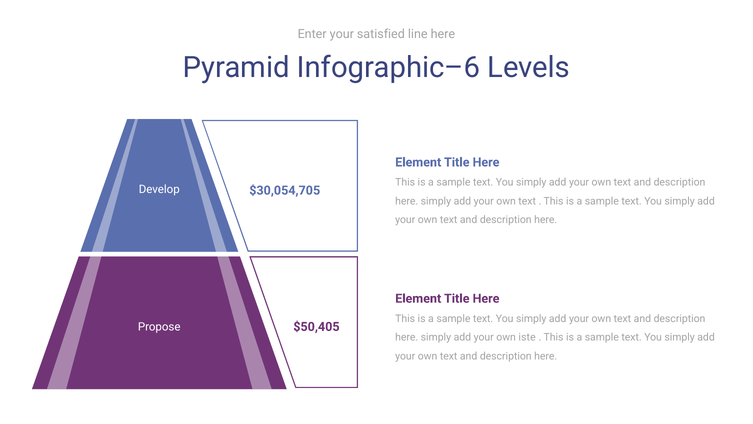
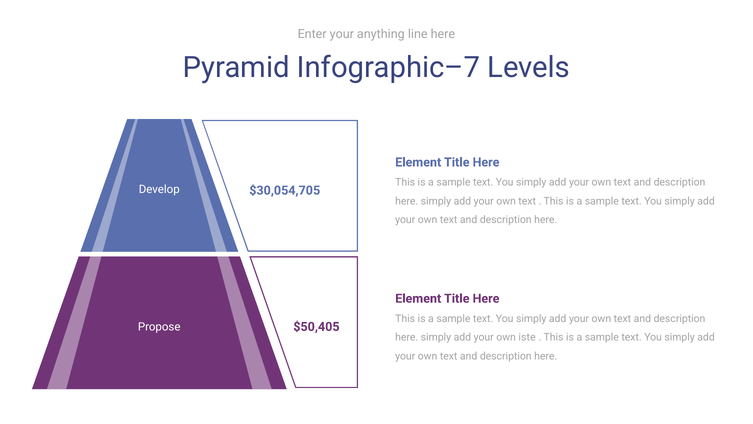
satisfied: satisfied -> anything
Infographic–6: Infographic–6 -> Infographic–7
